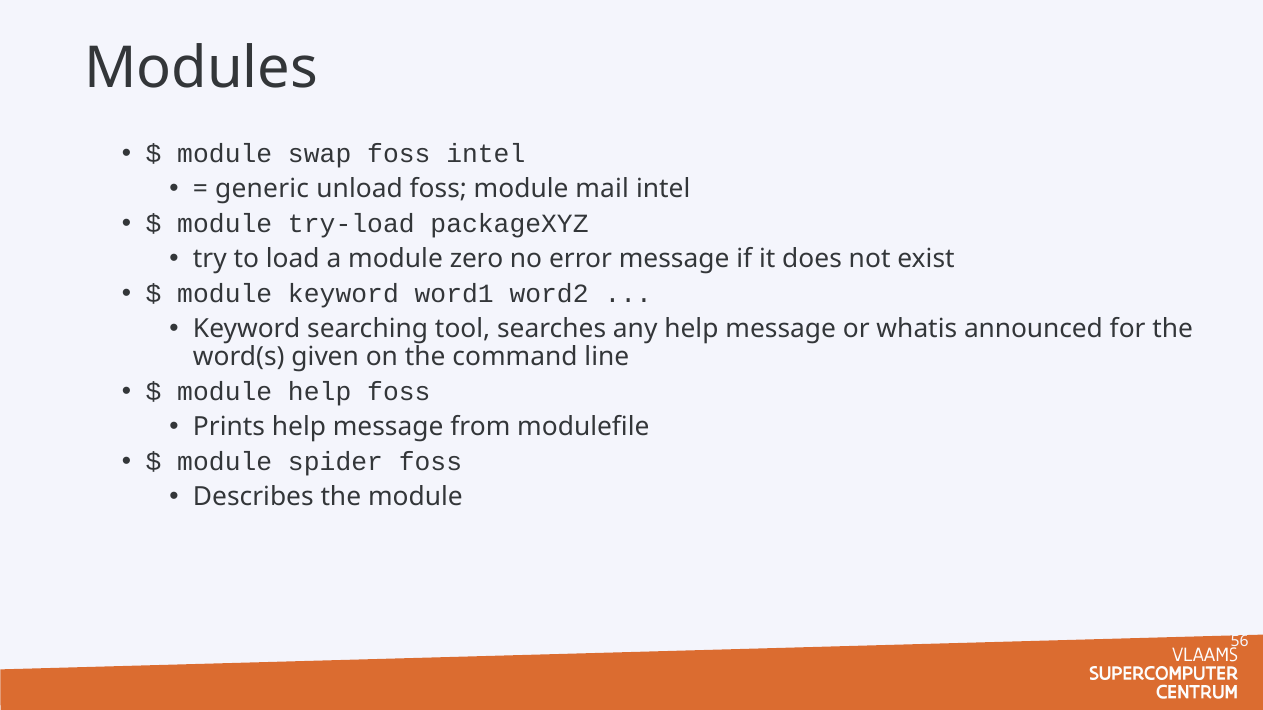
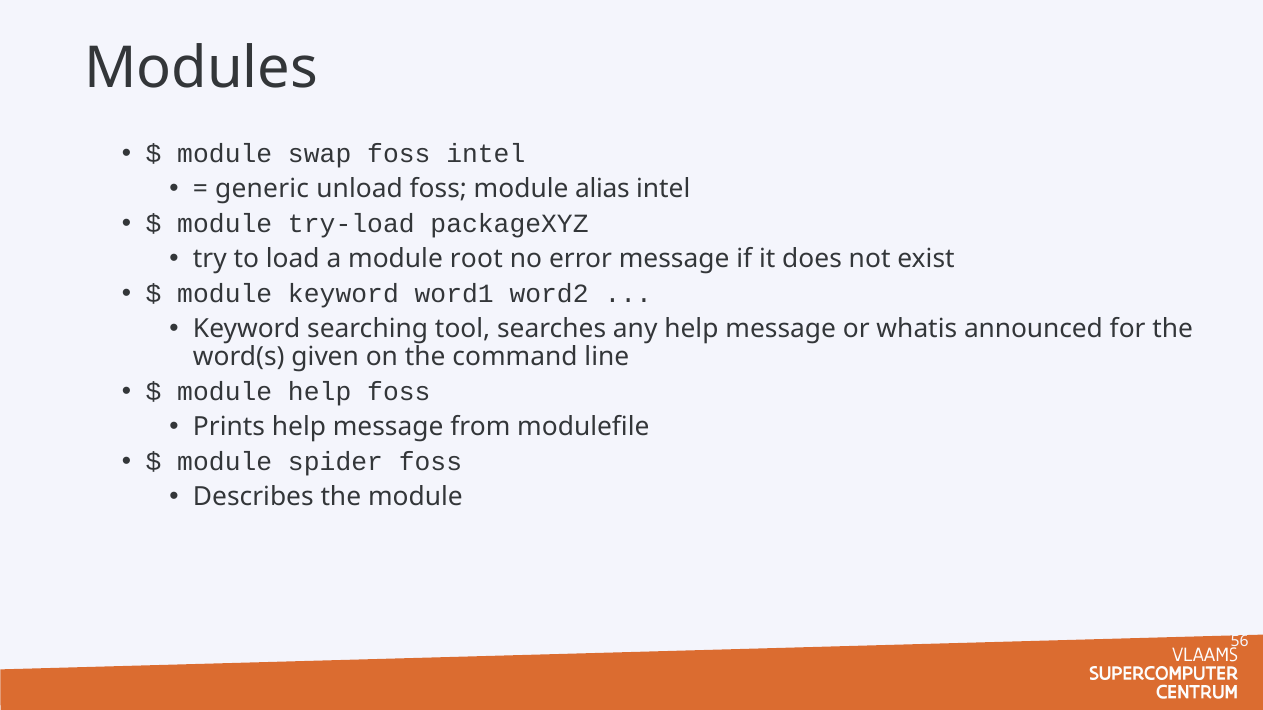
mail: mail -> alias
zero: zero -> root
